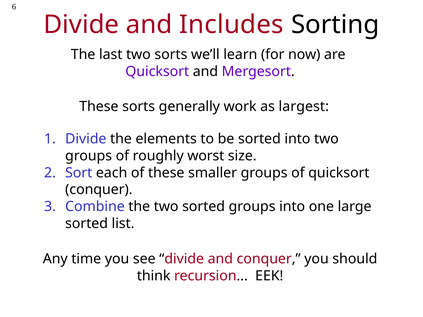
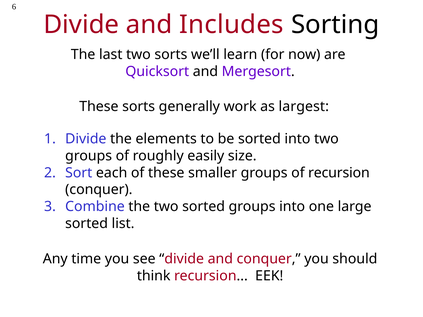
worst: worst -> easily
of quicksort: quicksort -> recursion
